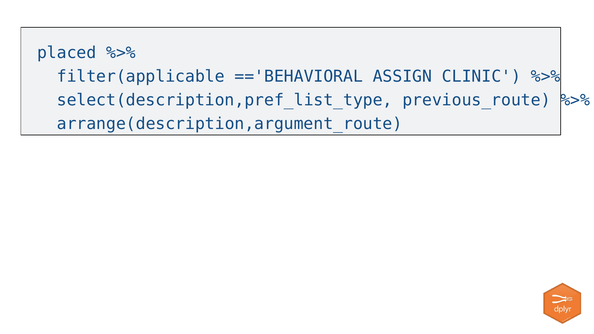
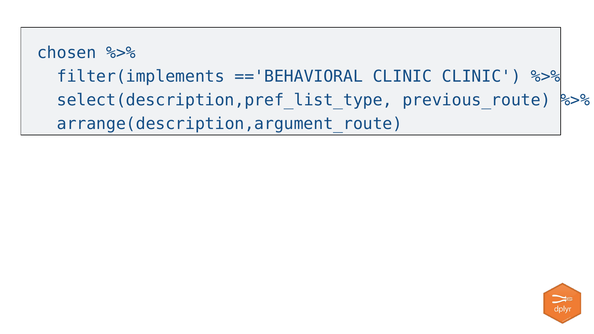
placed: placed -> chosen
filter(applicable: filter(applicable -> filter(implements
=='BEHAVIORAL ASSIGN: ASSIGN -> CLINIC
